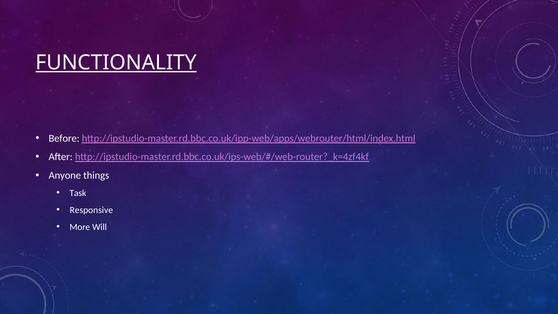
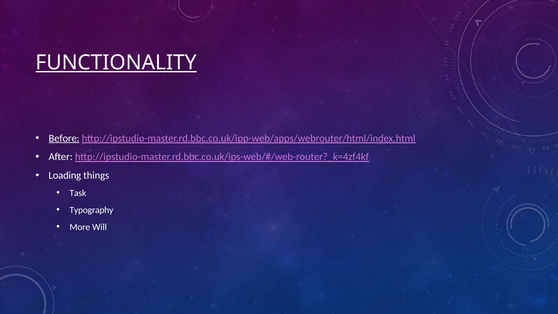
Before underline: none -> present
Anyone: Anyone -> Loading
Responsive: Responsive -> Typography
